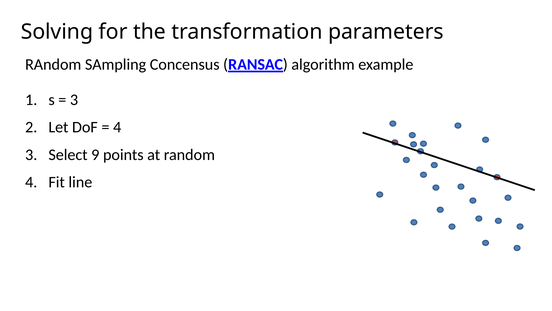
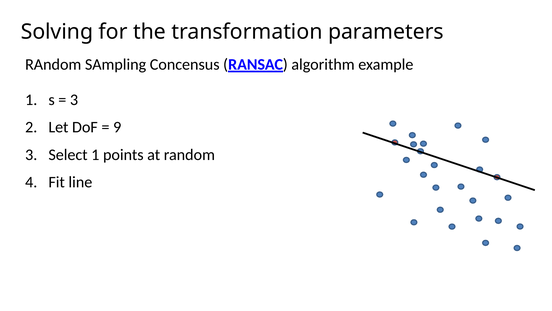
4 at (117, 127): 4 -> 9
Select 9: 9 -> 1
